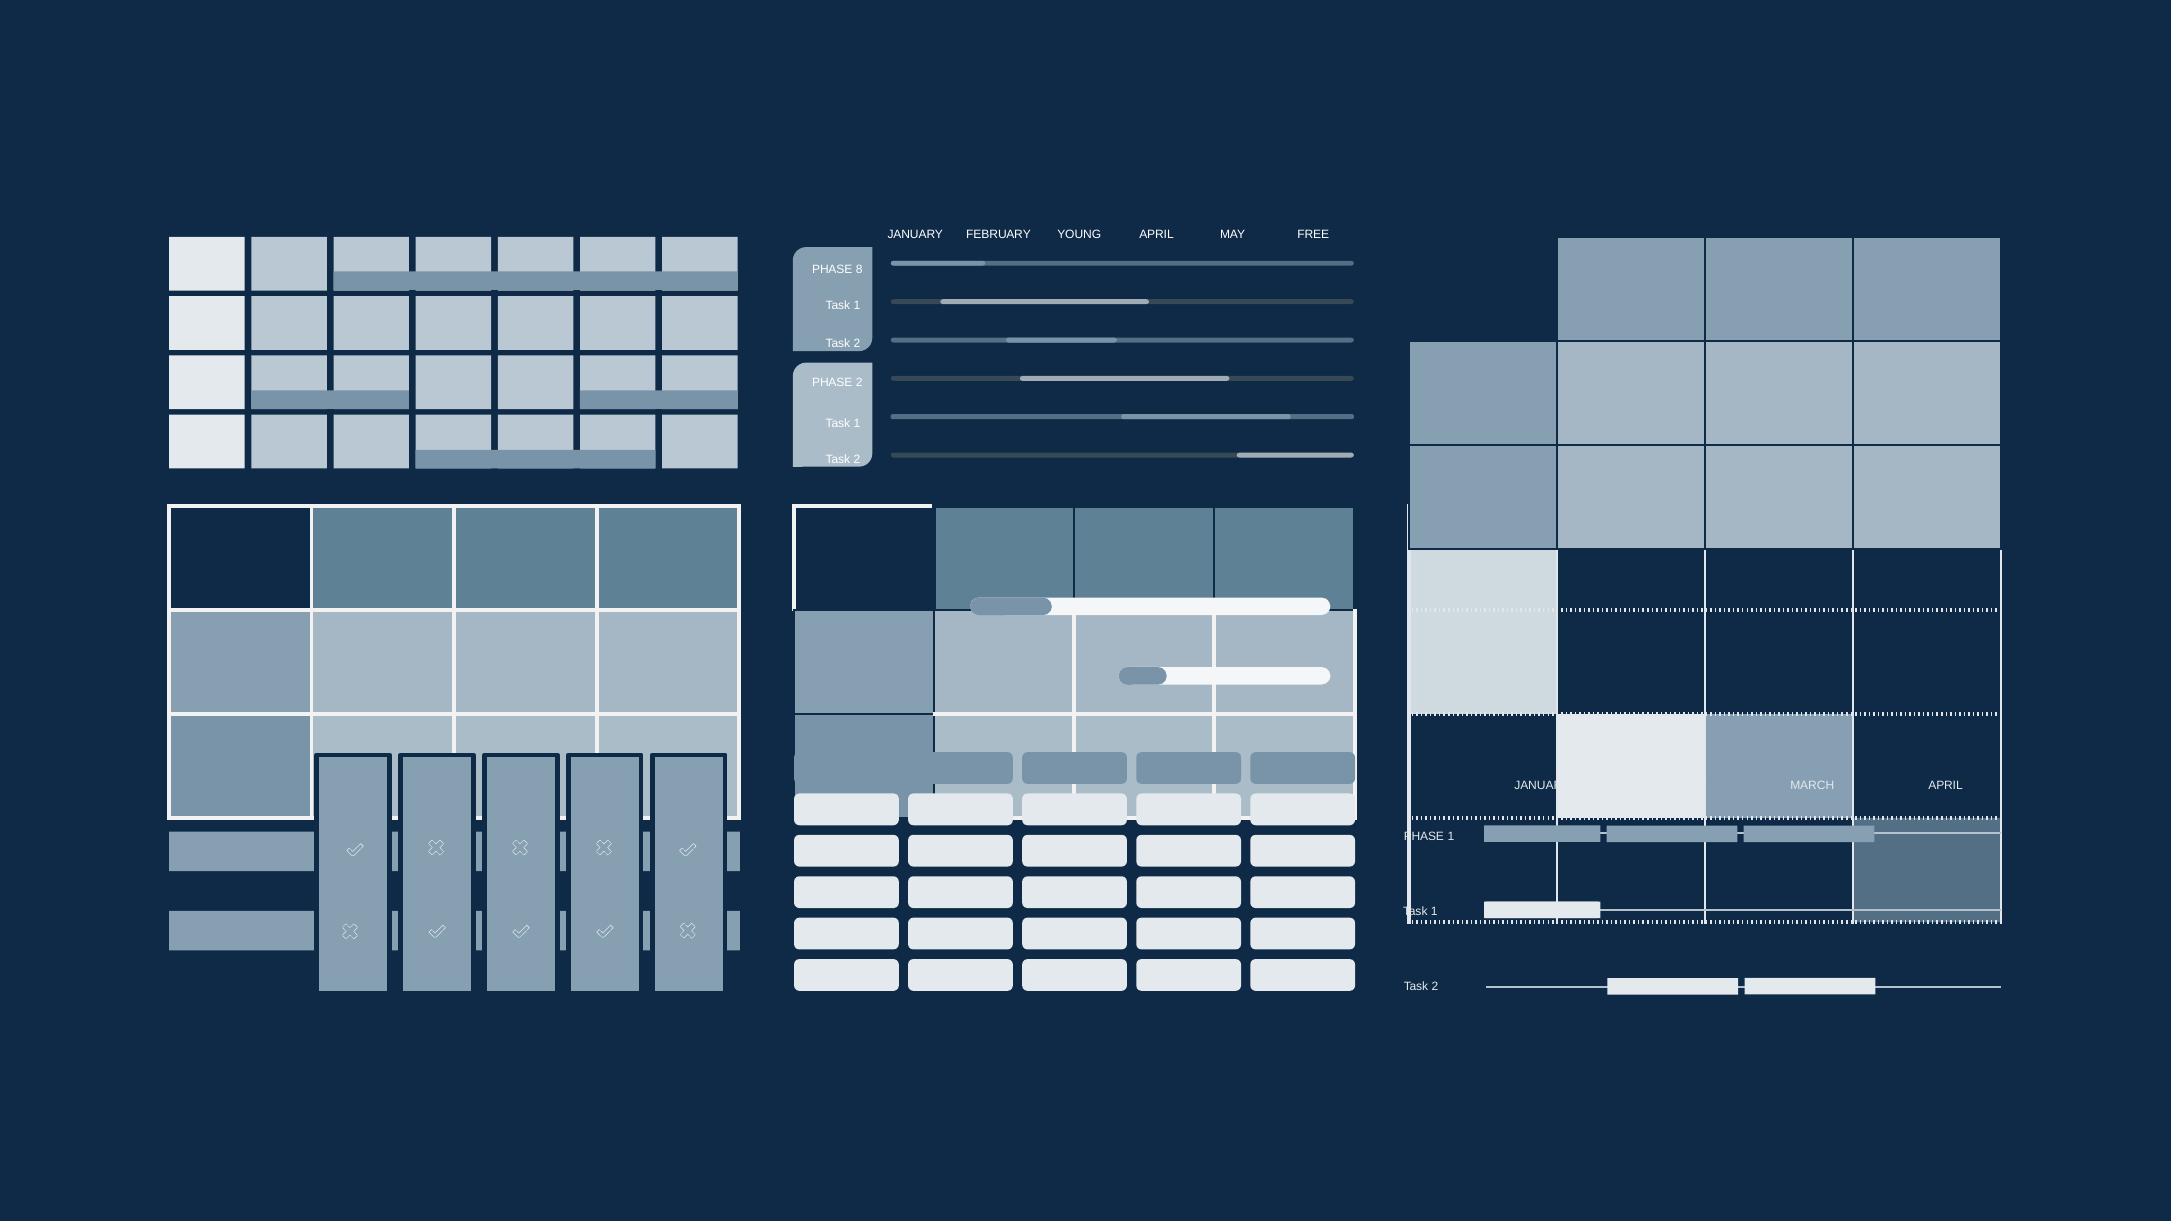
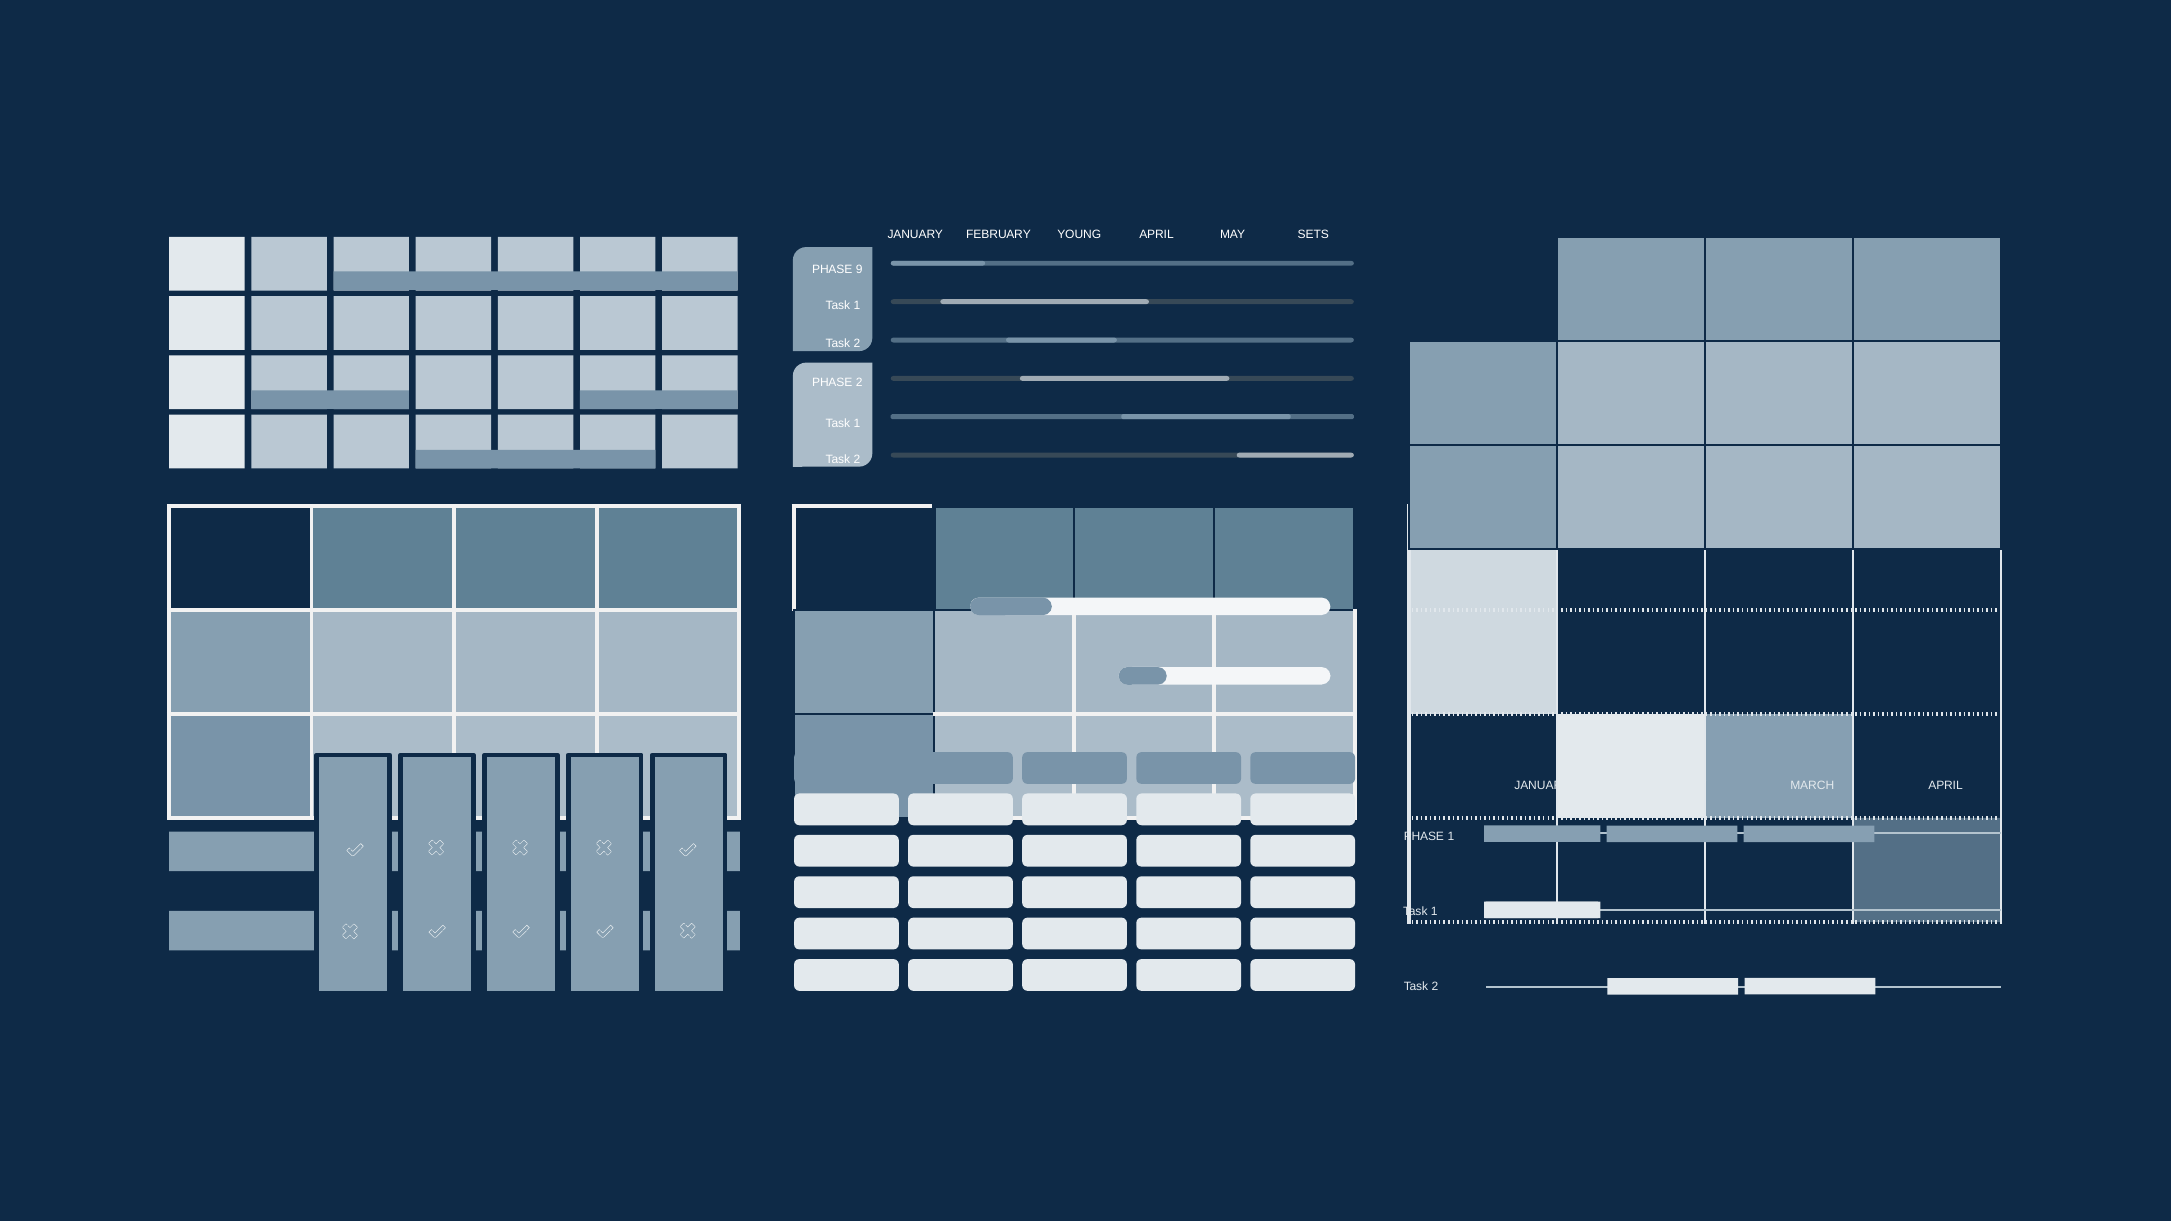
FREE: FREE -> SETS
8: 8 -> 9
